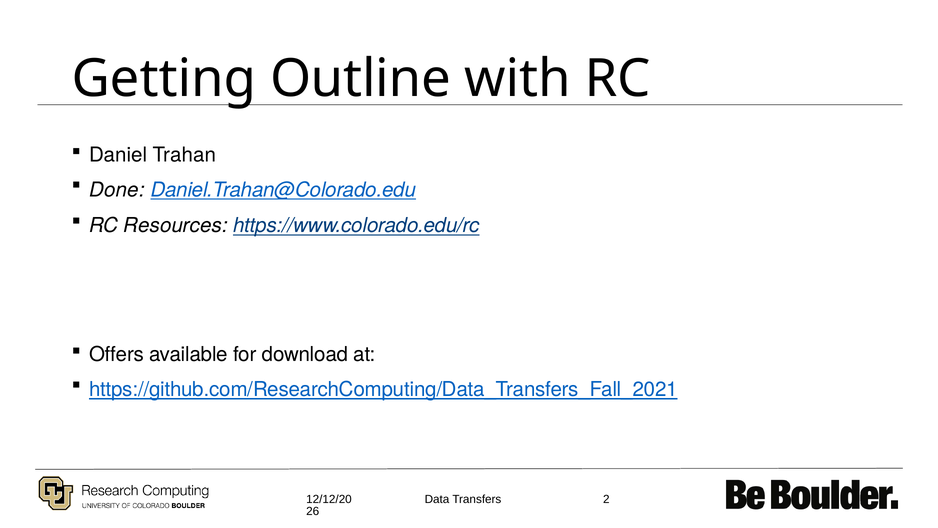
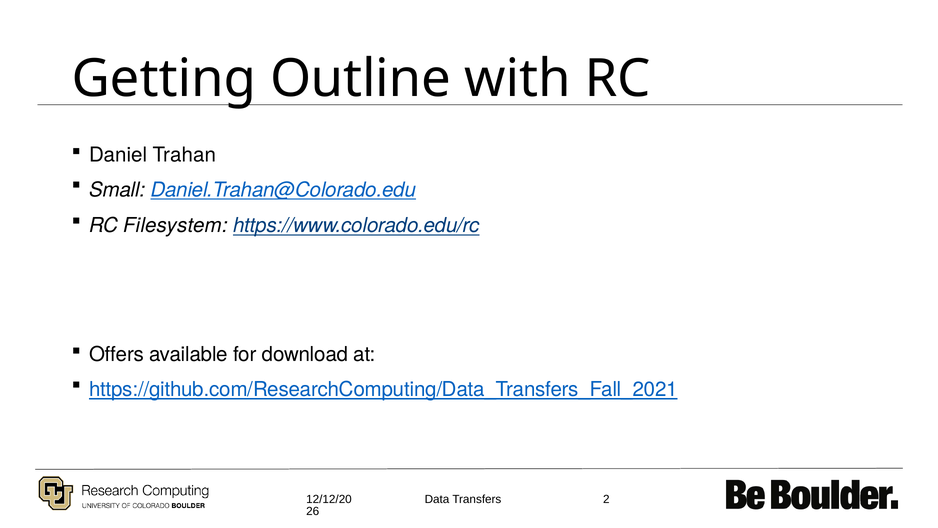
Done: Done -> Small
Resources: Resources -> Filesystem
